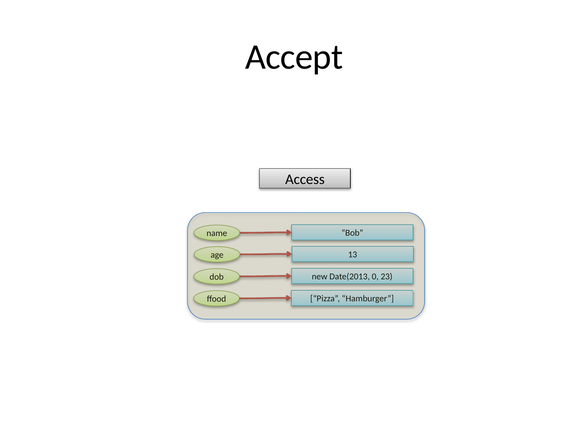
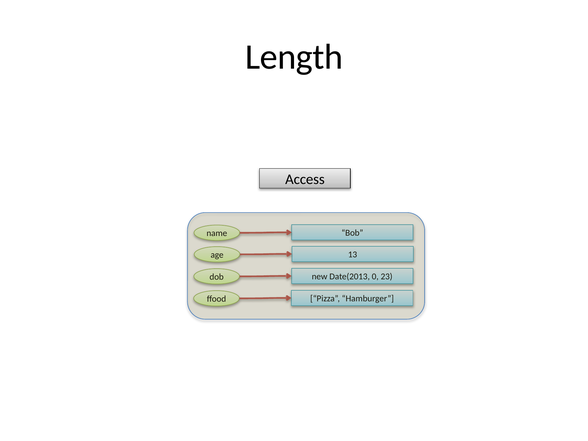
Accept: Accept -> Length
